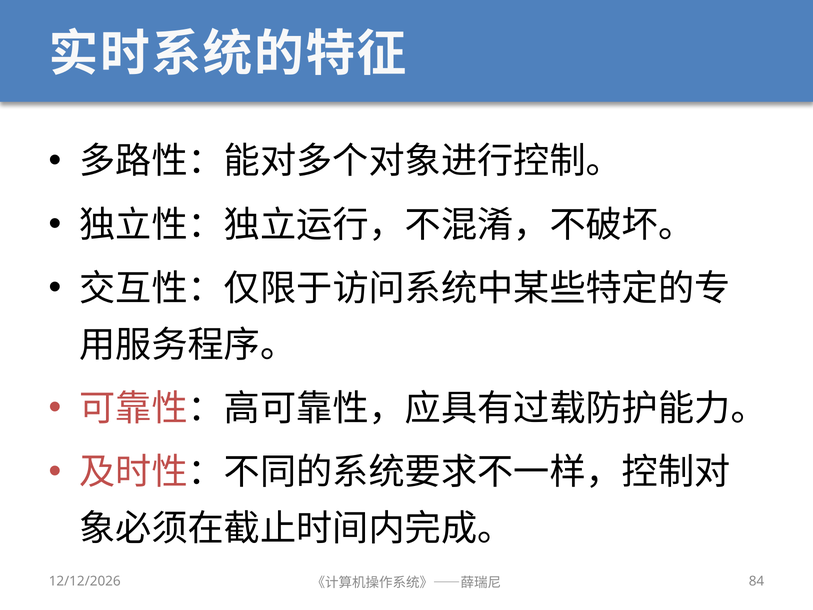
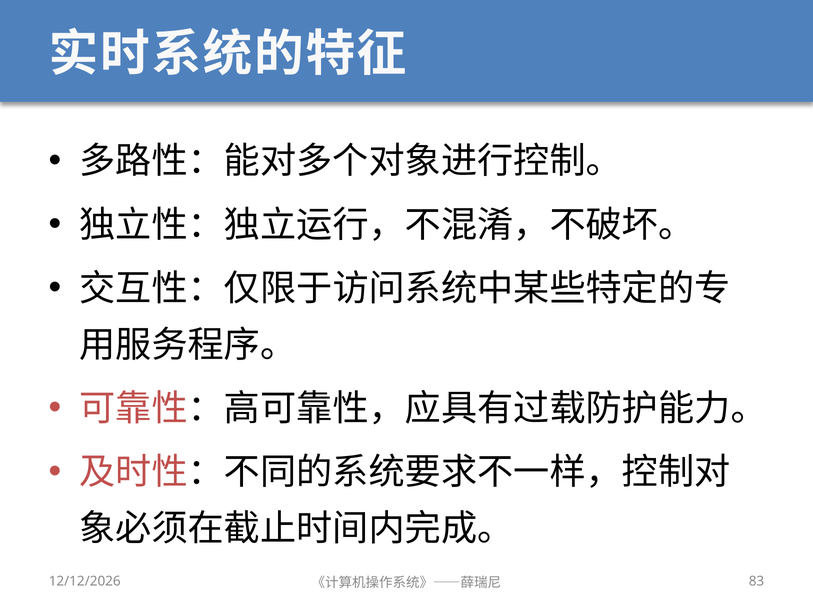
84: 84 -> 83
